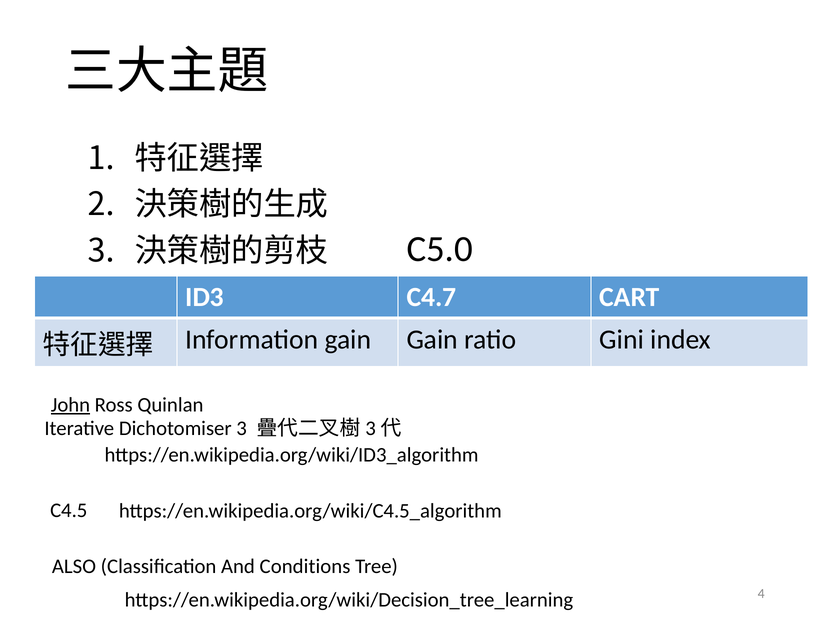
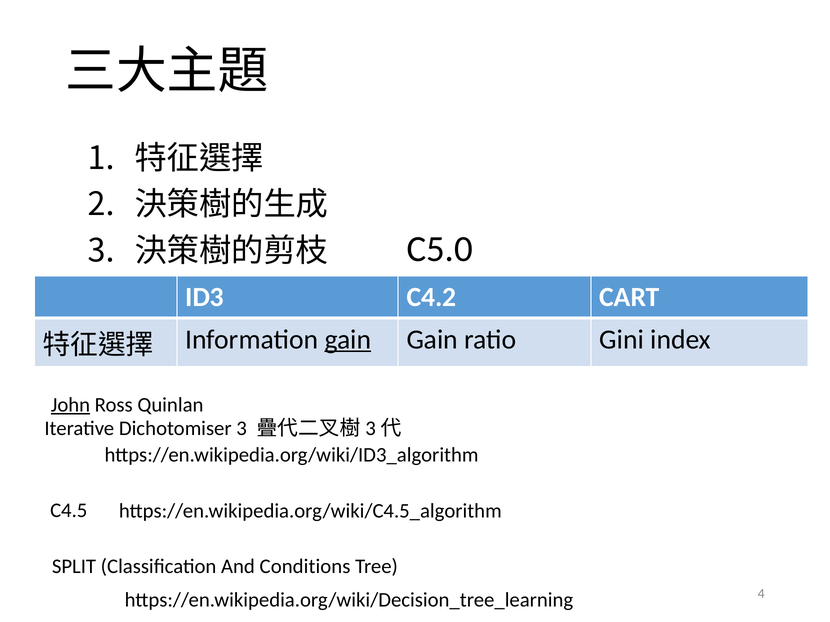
C4.7: C4.7 -> C4.2
gain at (348, 340) underline: none -> present
ALSO: ALSO -> SPLIT
